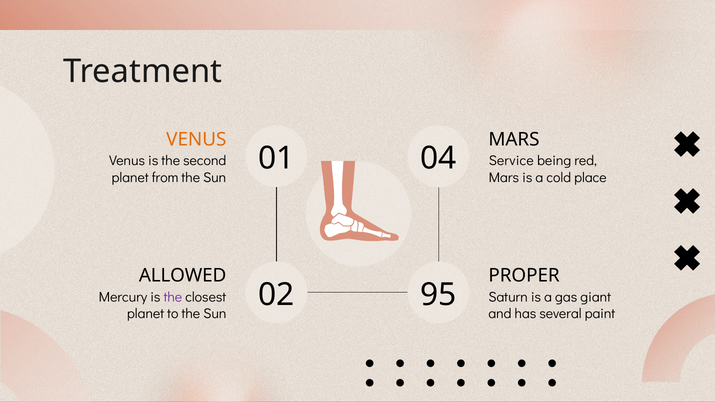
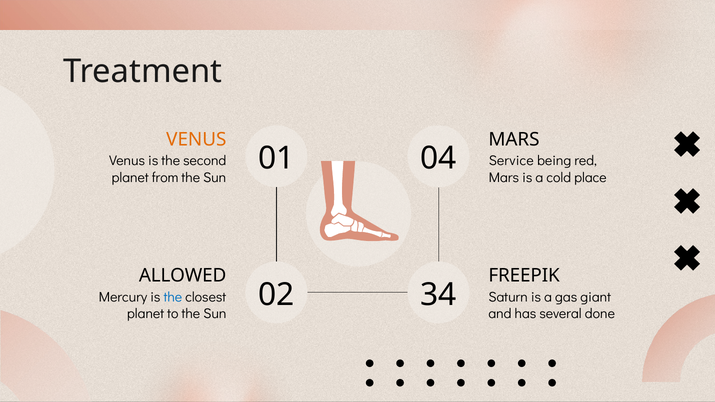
PROPER: PROPER -> FREEPIK
95: 95 -> 34
the at (173, 297) colour: purple -> blue
paint: paint -> done
